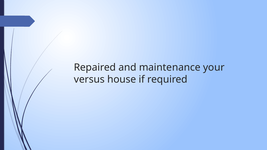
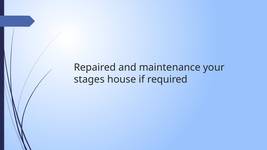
versus: versus -> stages
